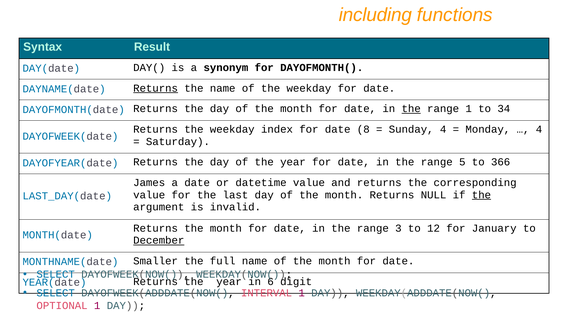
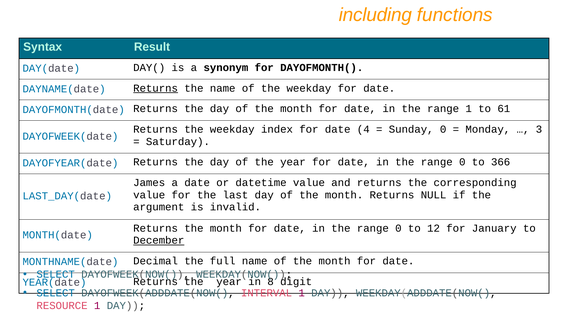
the at (411, 109) underline: present -> none
34: 34 -> 61
8: 8 -> 4
Sunday 4: 4 -> 0
4 at (539, 129): 4 -> 3
5 at (462, 162): 5 -> 0
the at (481, 195) underline: present -> none
3 at (398, 228): 3 -> 0
Smaller: Smaller -> Decimal
6: 6 -> 8
OPTIONAL: OPTIONAL -> RESOURCE
